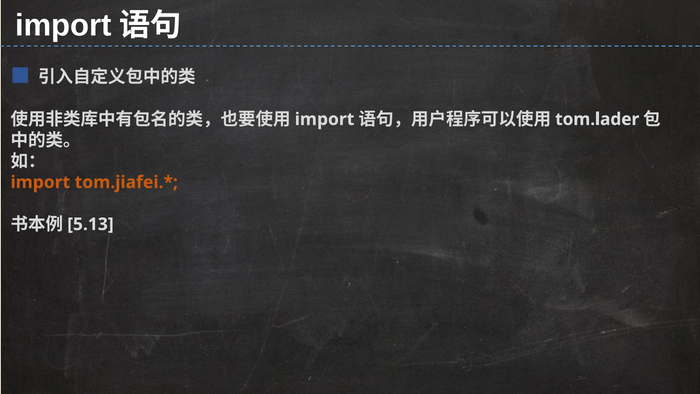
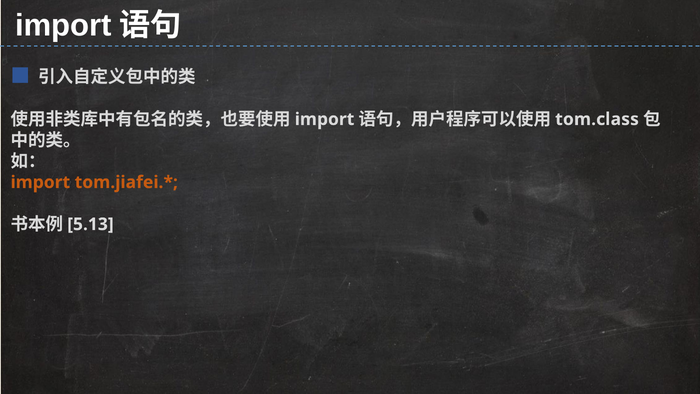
tom.lader: tom.lader -> tom.class
